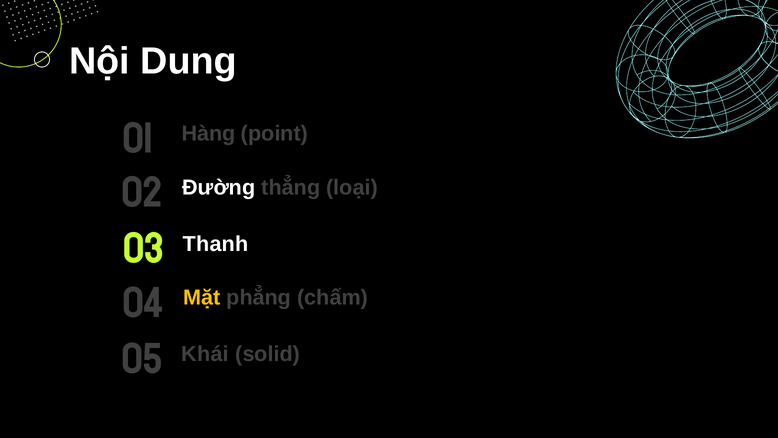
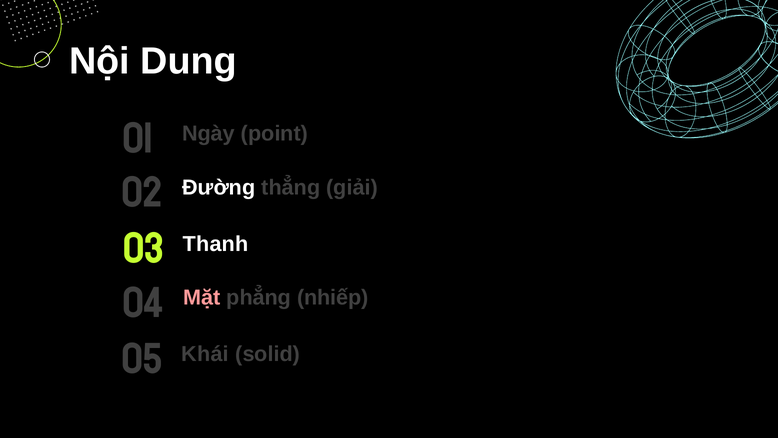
Hàng: Hàng -> Ngày
loại: loại -> giải
Mặt colour: yellow -> pink
chấm: chấm -> nhiếp
